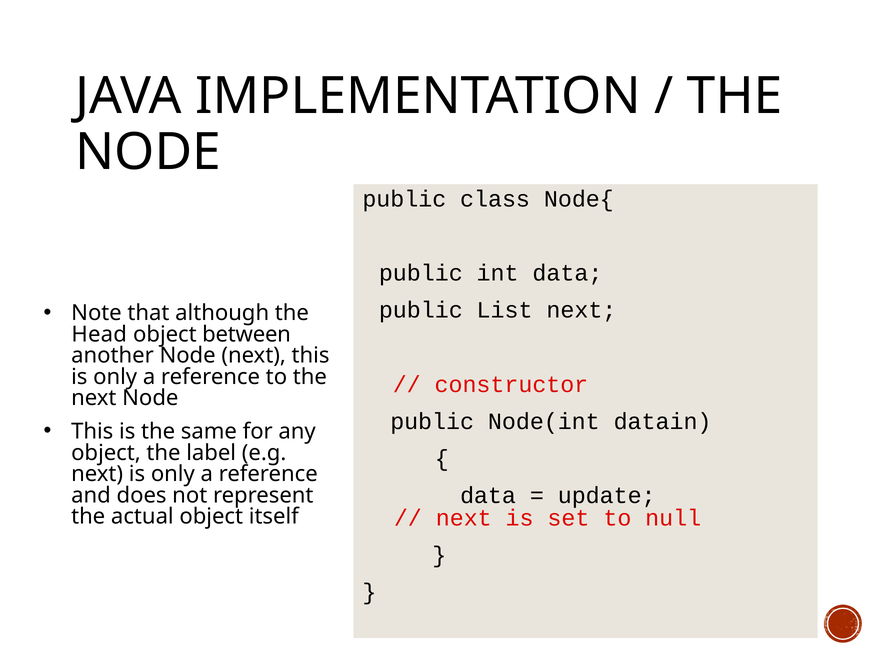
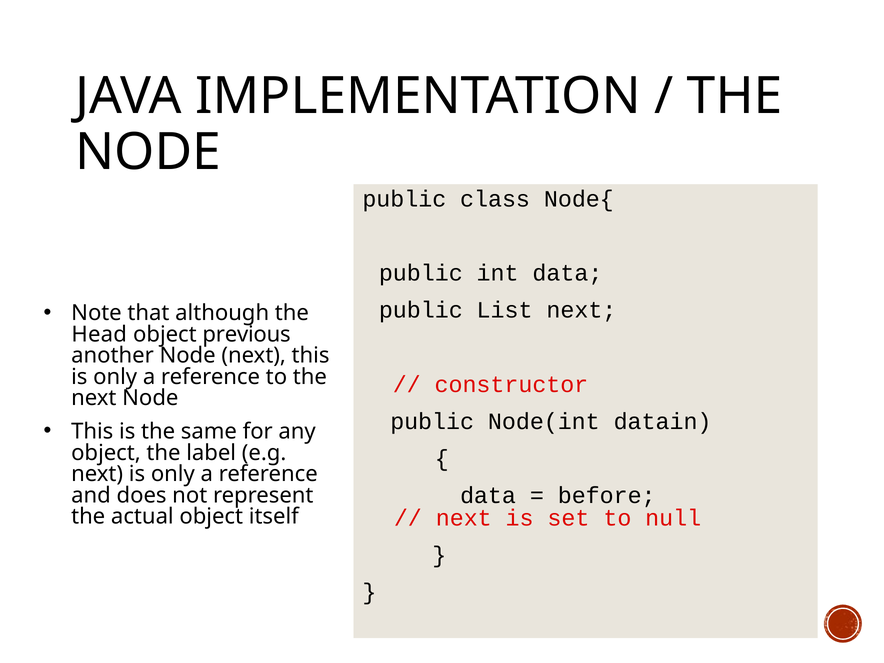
between: between -> previous
update: update -> before
